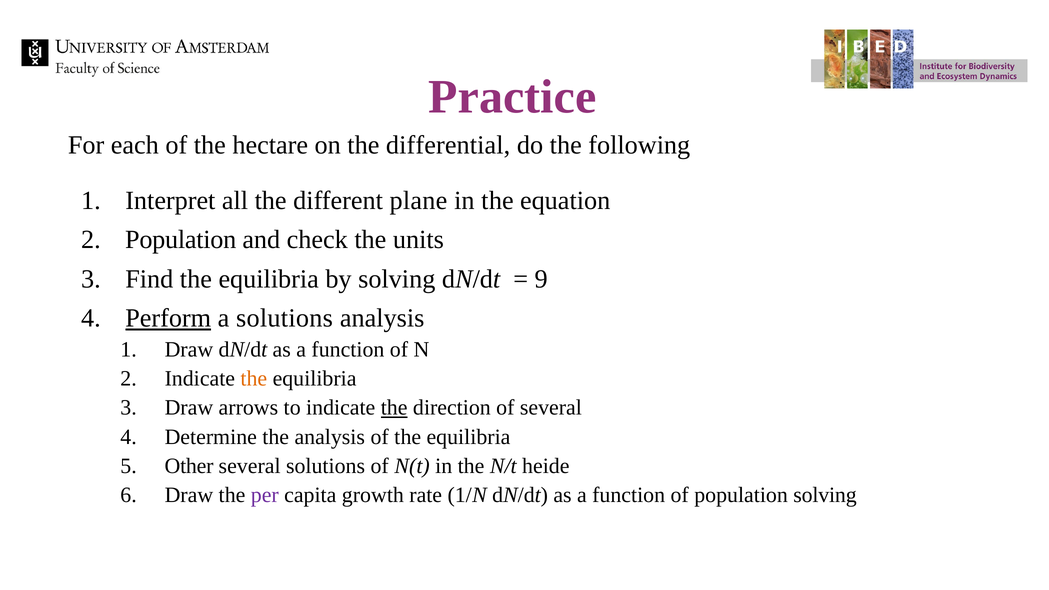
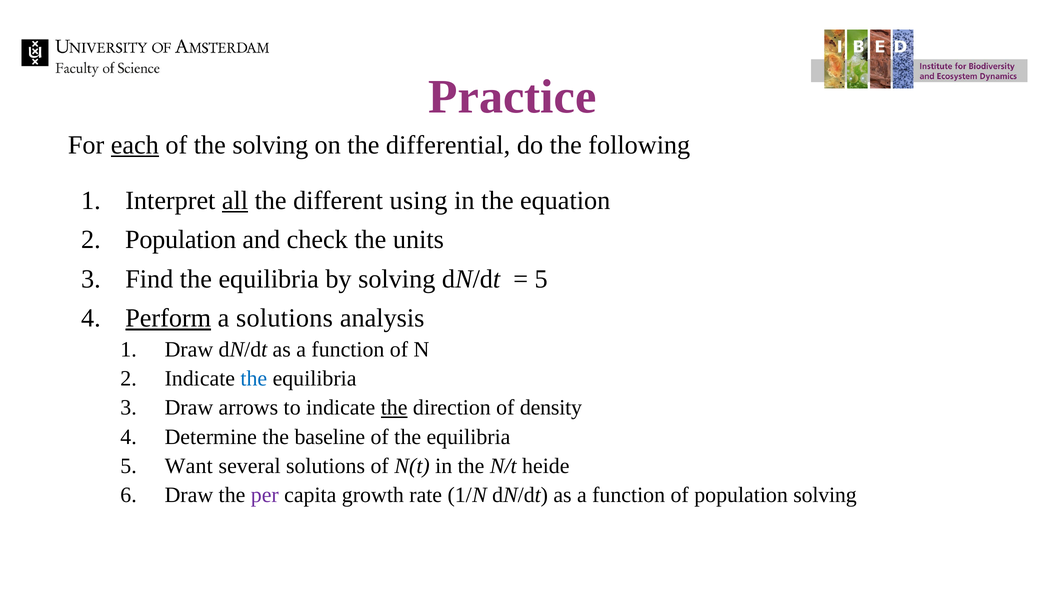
each underline: none -> present
the hectare: hectare -> solving
all underline: none -> present
plane: plane -> using
9 at (541, 279): 9 -> 5
the at (254, 379) colour: orange -> blue
of several: several -> density
the analysis: analysis -> baseline
Other: Other -> Want
